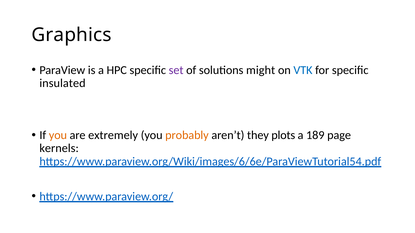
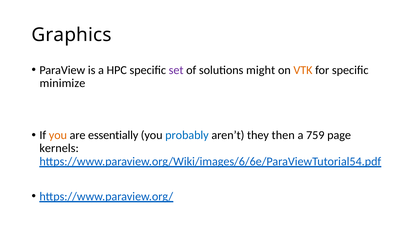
VTK colour: blue -> orange
insulated: insulated -> minimize
extremely: extremely -> essentially
probably colour: orange -> blue
plots: plots -> then
189: 189 -> 759
